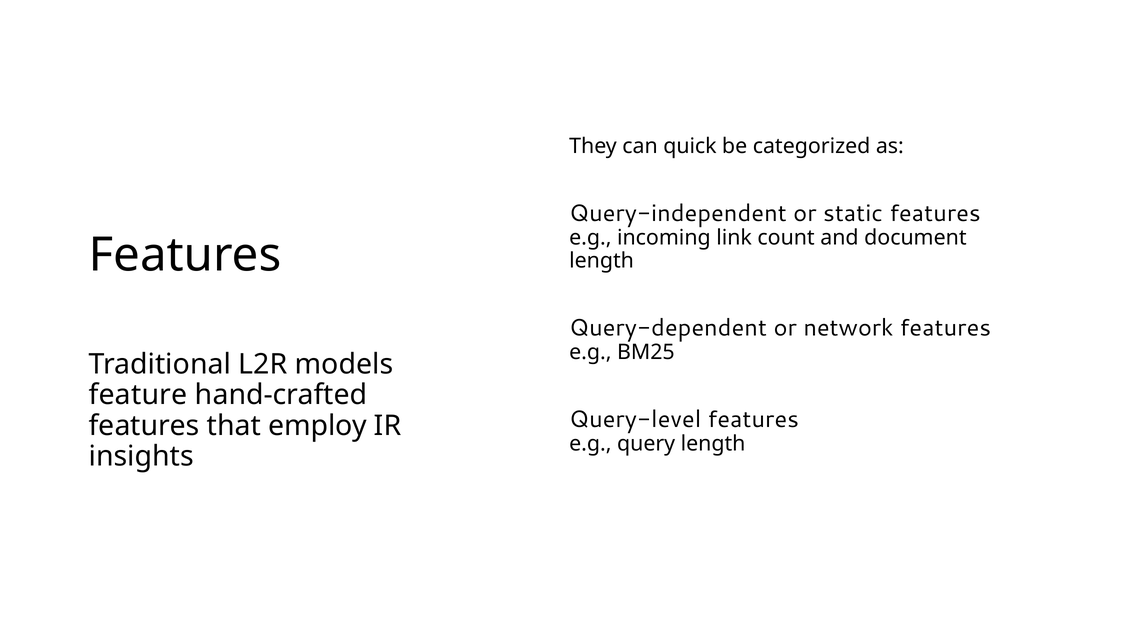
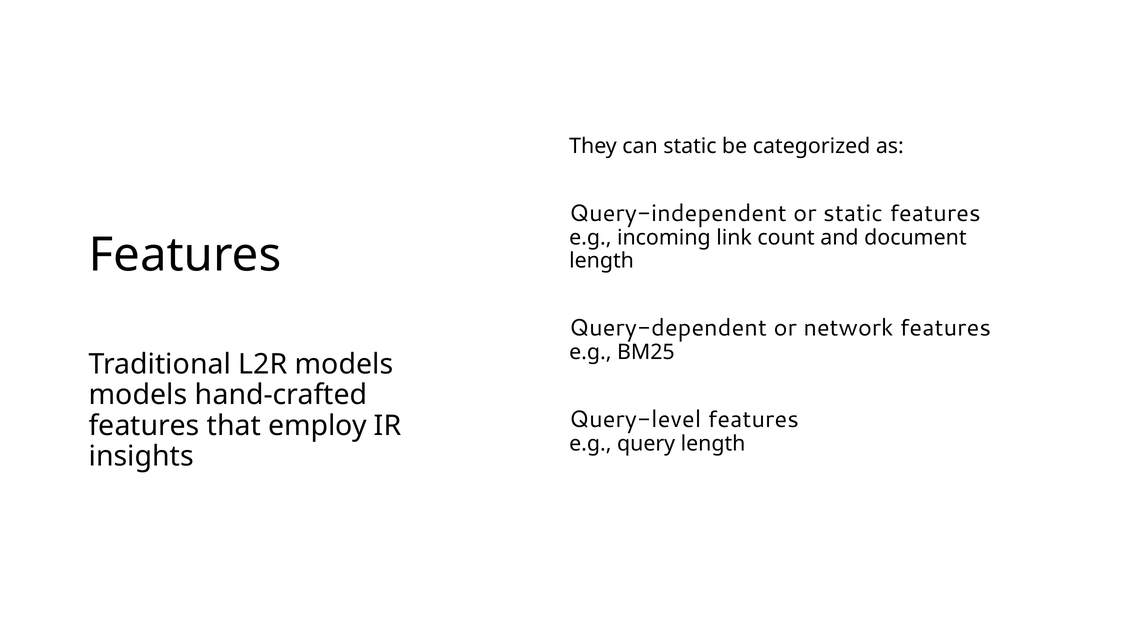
can quick: quick -> static
feature at (138, 395): feature -> models
